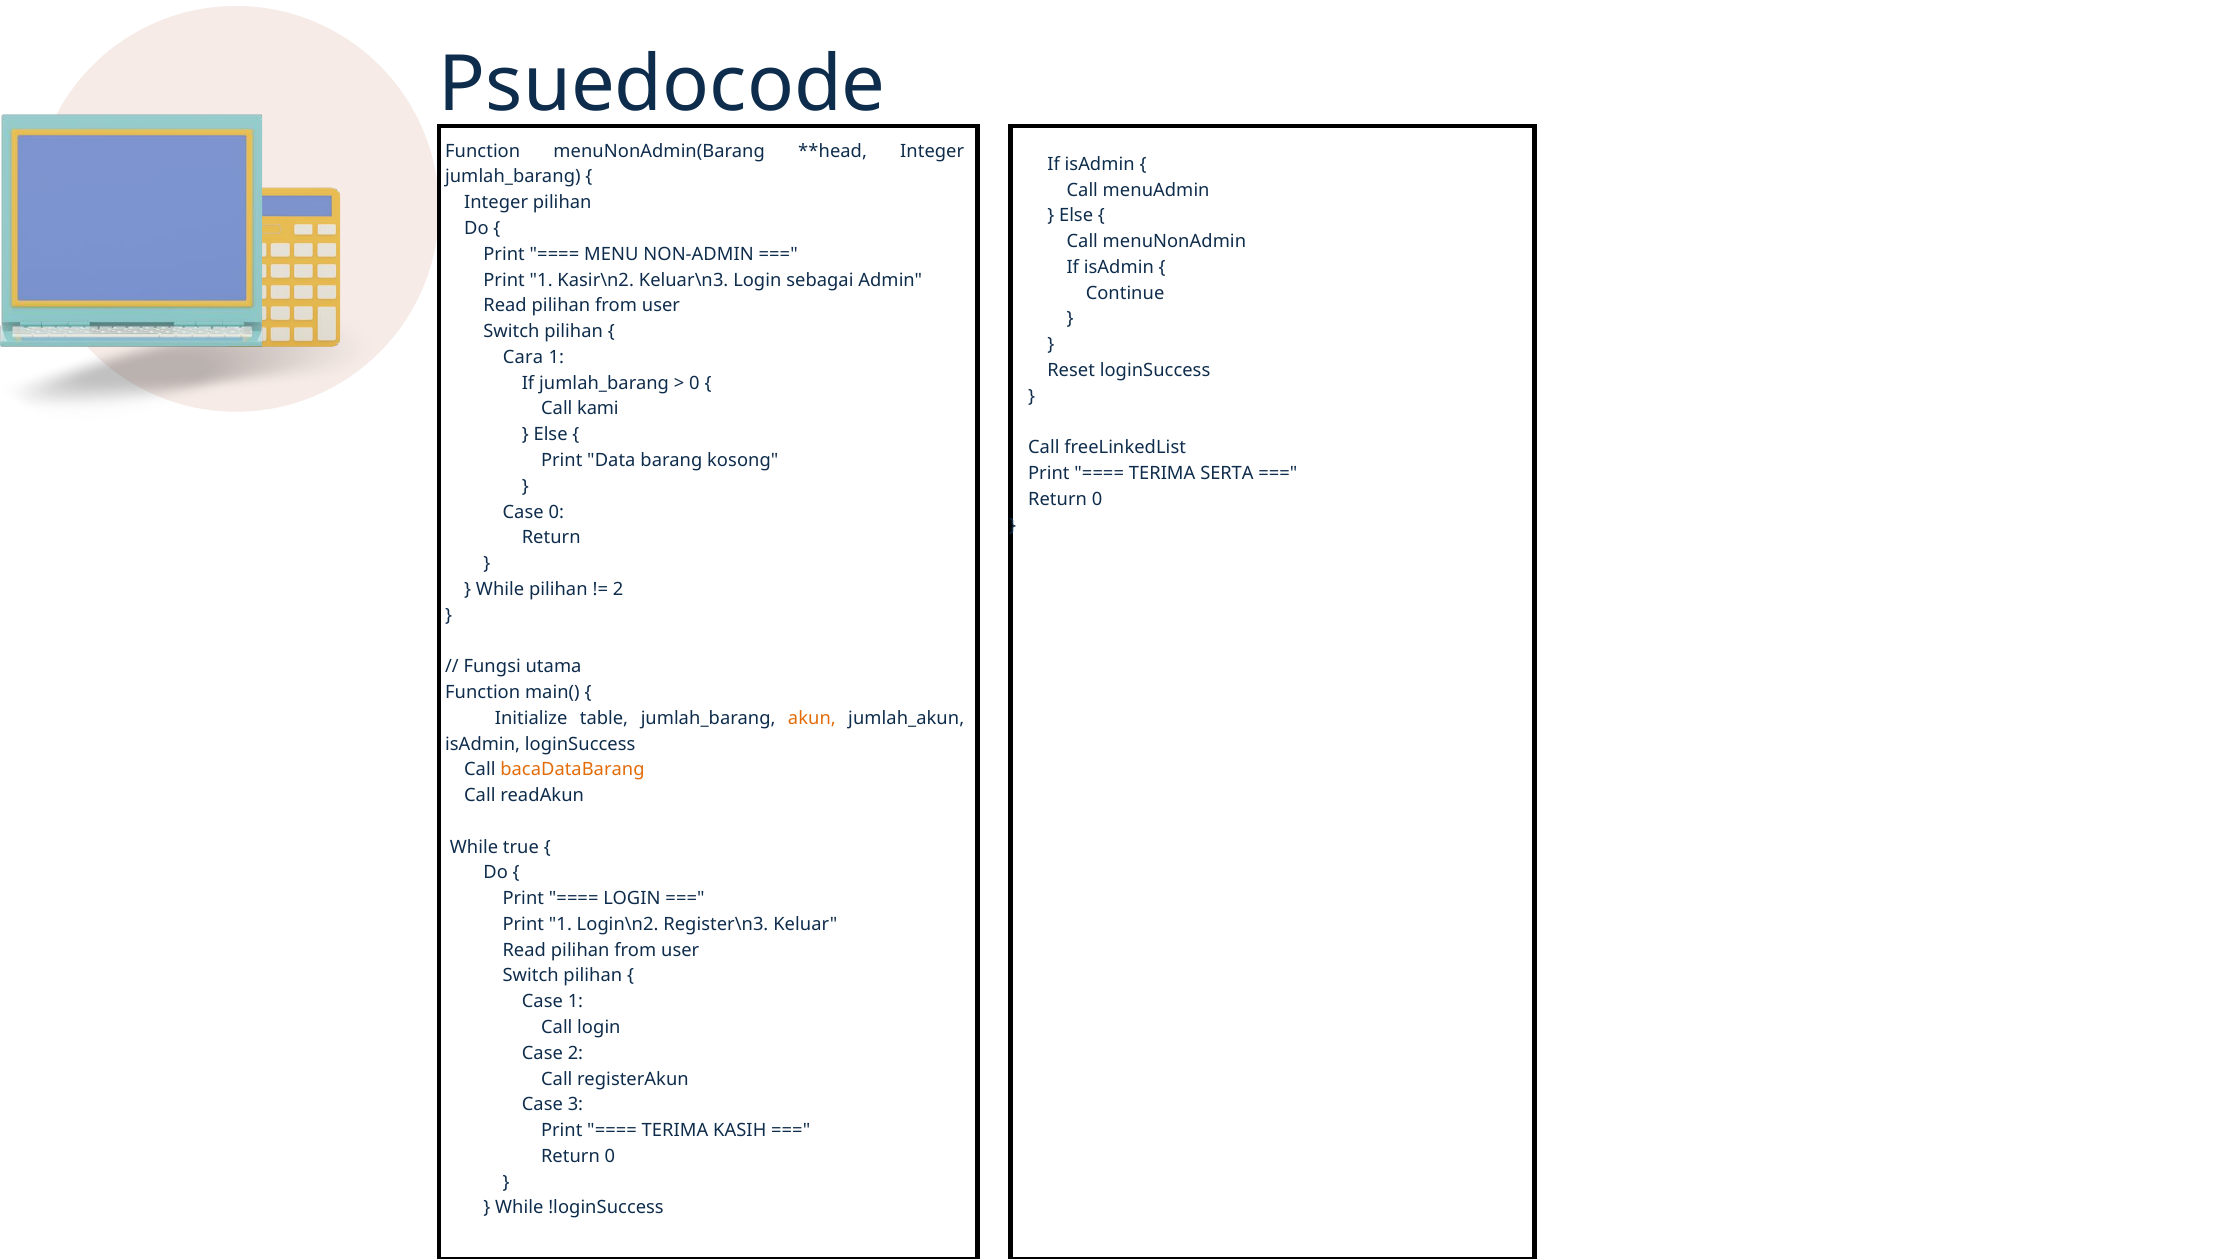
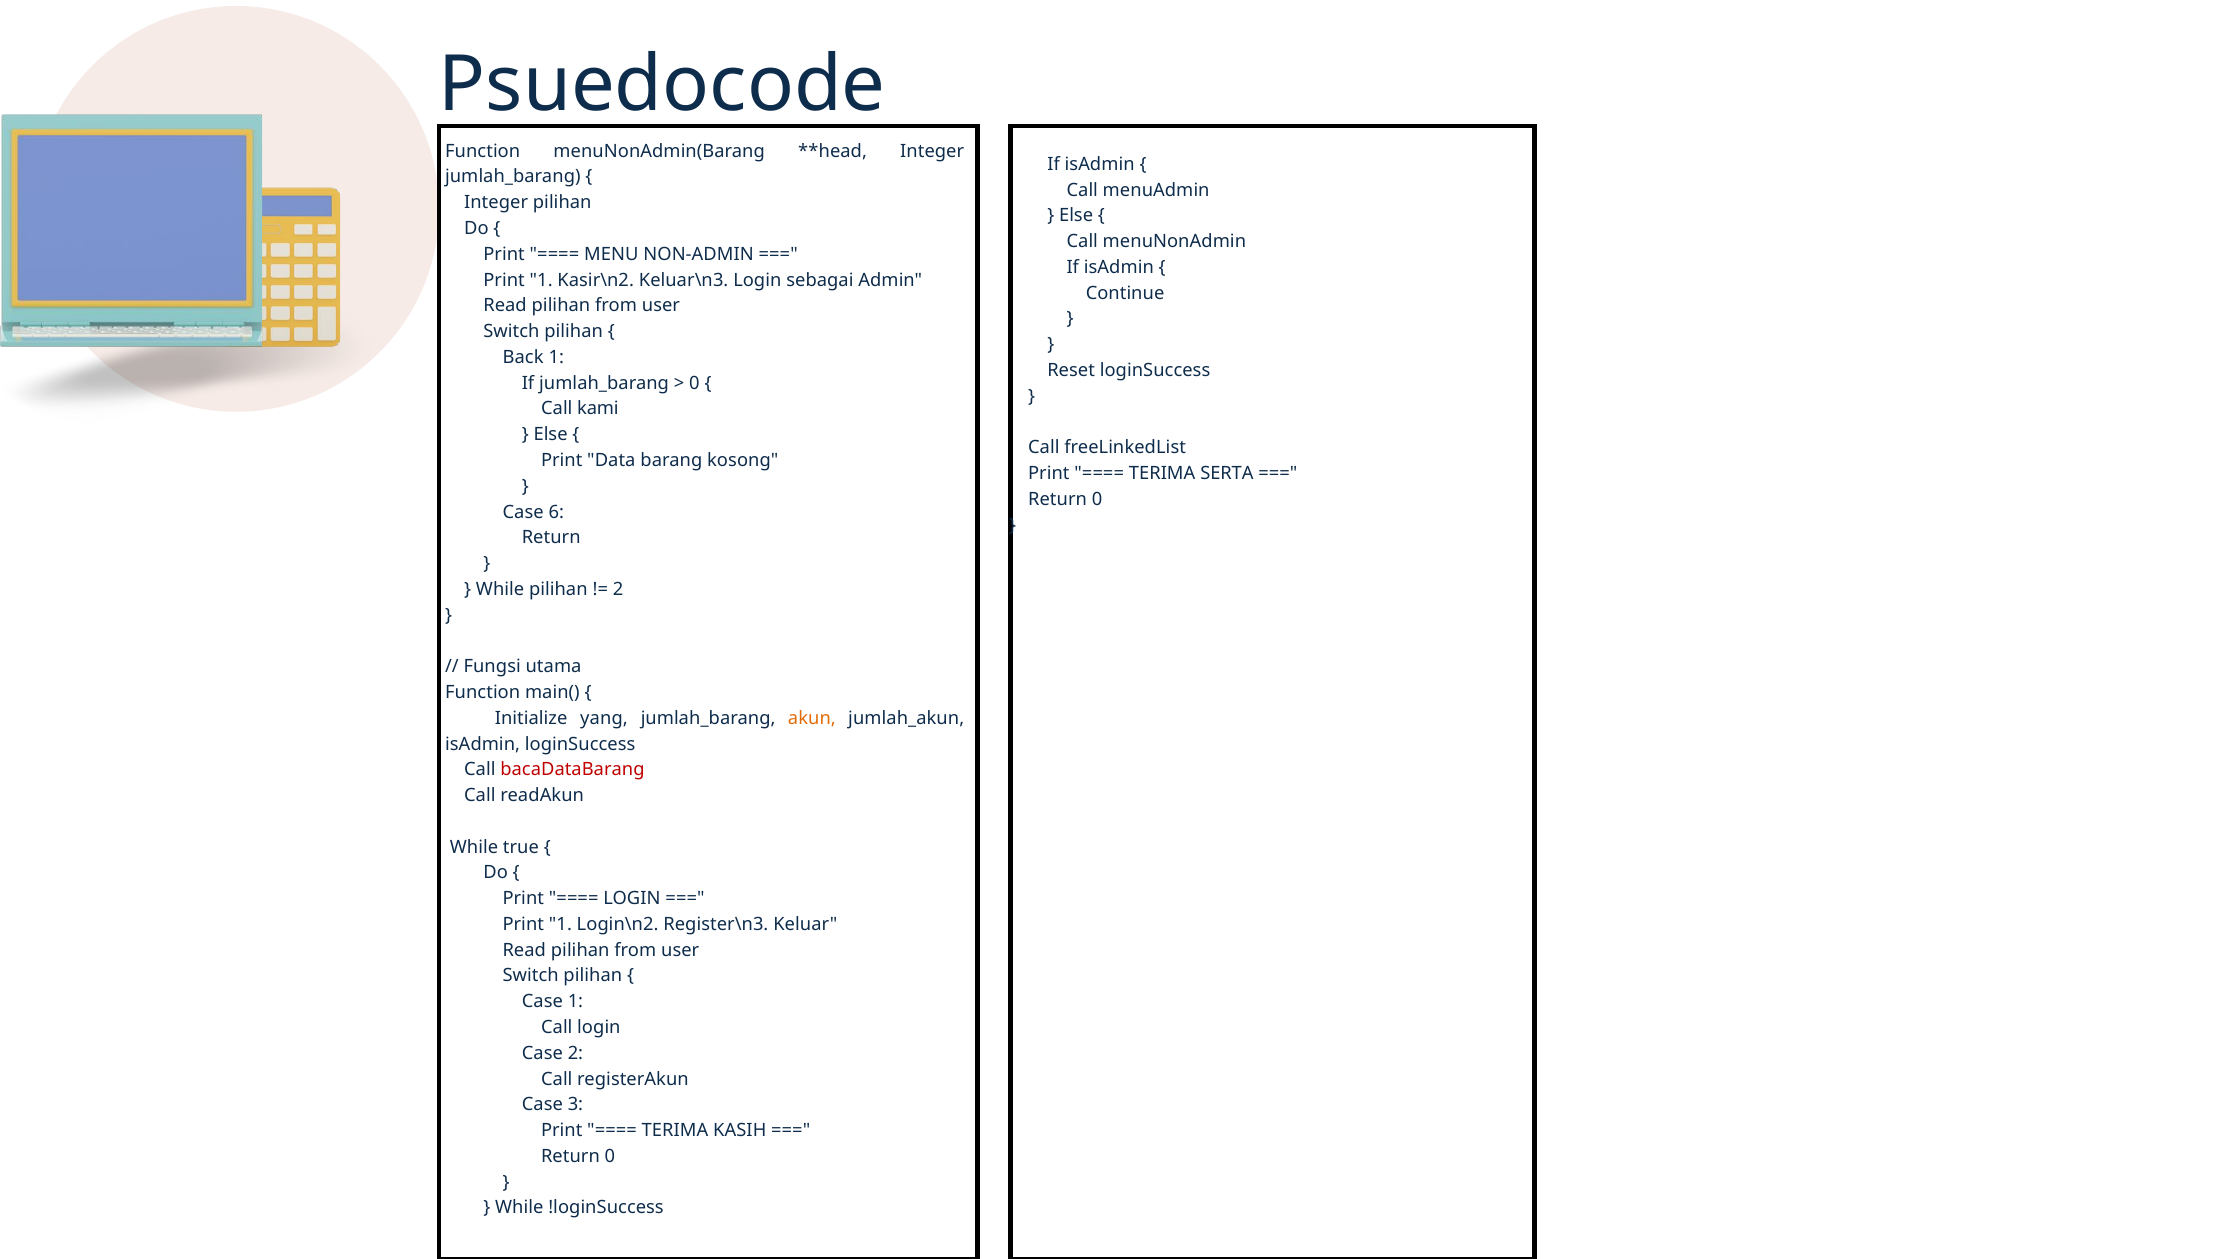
Cara: Cara -> Back
Case 0: 0 -> 6
table: table -> yang
bacaDataBarang colour: orange -> red
